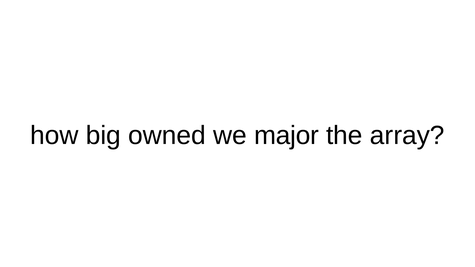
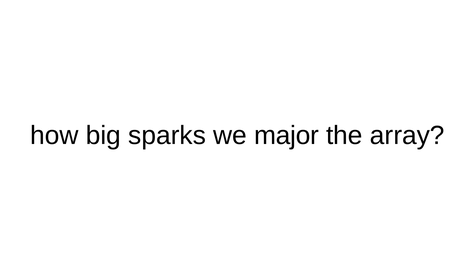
owned: owned -> sparks
